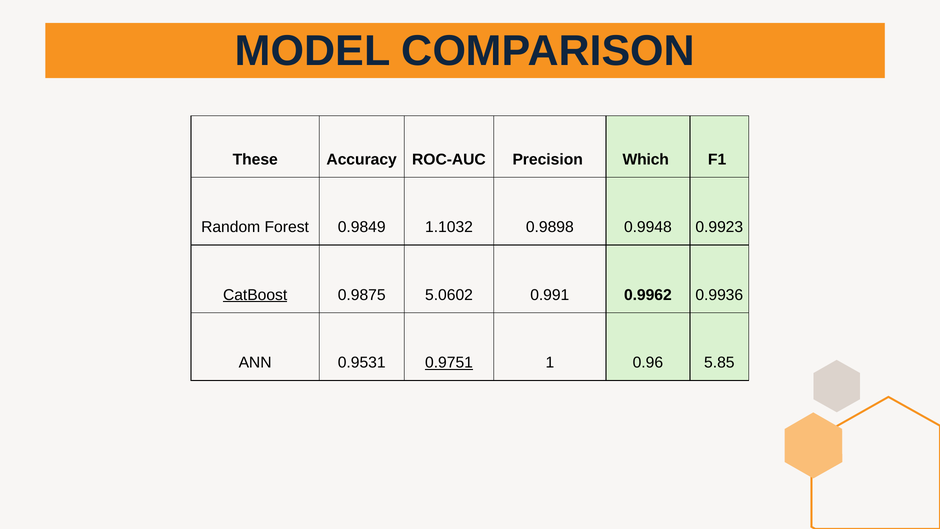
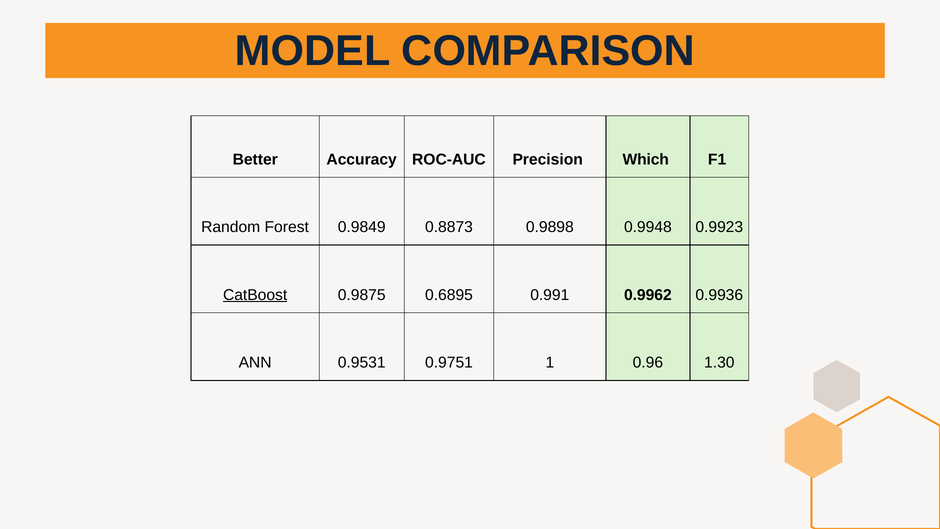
These: These -> Better
1.1032: 1.1032 -> 0.8873
5.0602: 5.0602 -> 0.6895
0.9751 underline: present -> none
5.85: 5.85 -> 1.30
